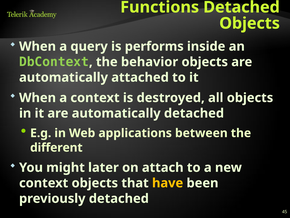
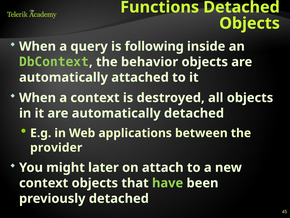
performs: performs -> following
different: different -> provider
have colour: yellow -> light green
